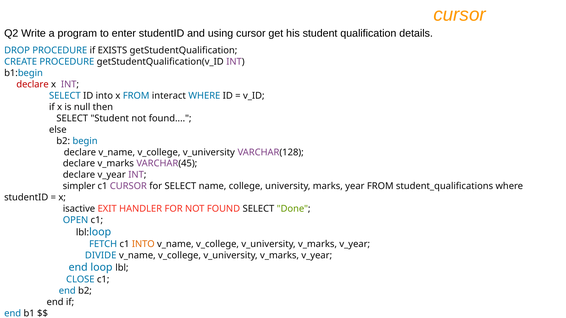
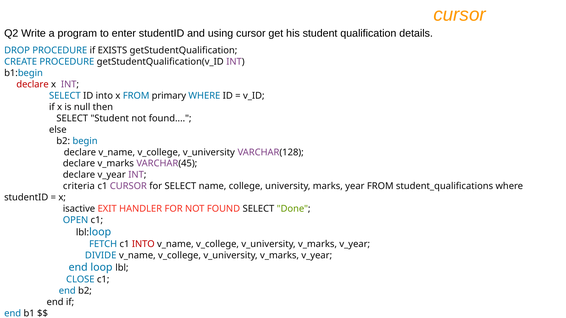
interact: interact -> primary
simpler: simpler -> criteria
INTO at (143, 244) colour: orange -> red
